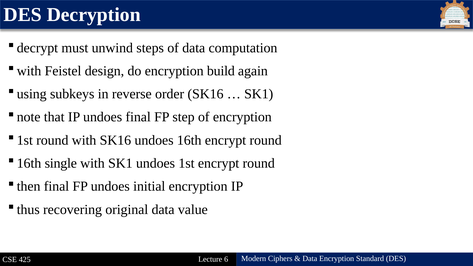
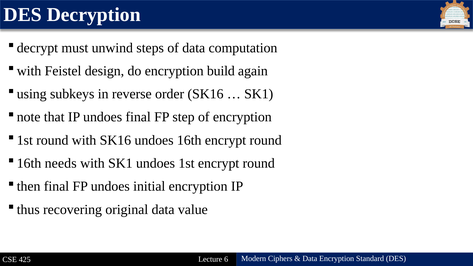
single: single -> needs
